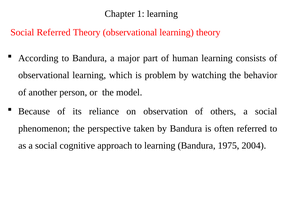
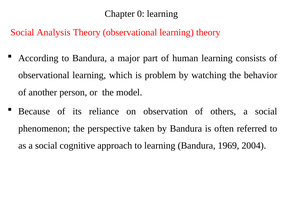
1: 1 -> 0
Social Referred: Referred -> Analysis
1975: 1975 -> 1969
